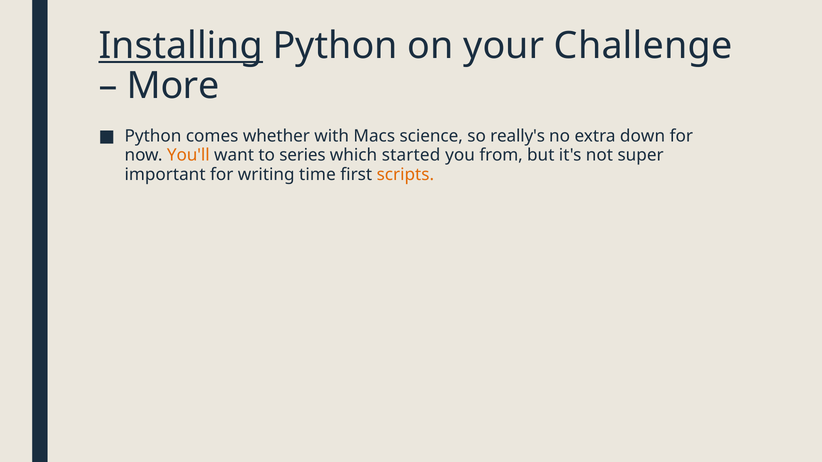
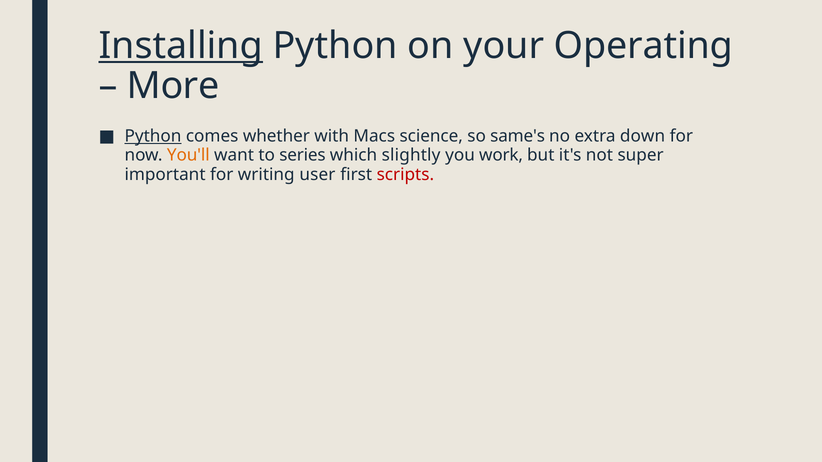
Challenge: Challenge -> Operating
Python at (153, 136) underline: none -> present
really's: really's -> same's
started: started -> slightly
from: from -> work
time: time -> user
scripts colour: orange -> red
